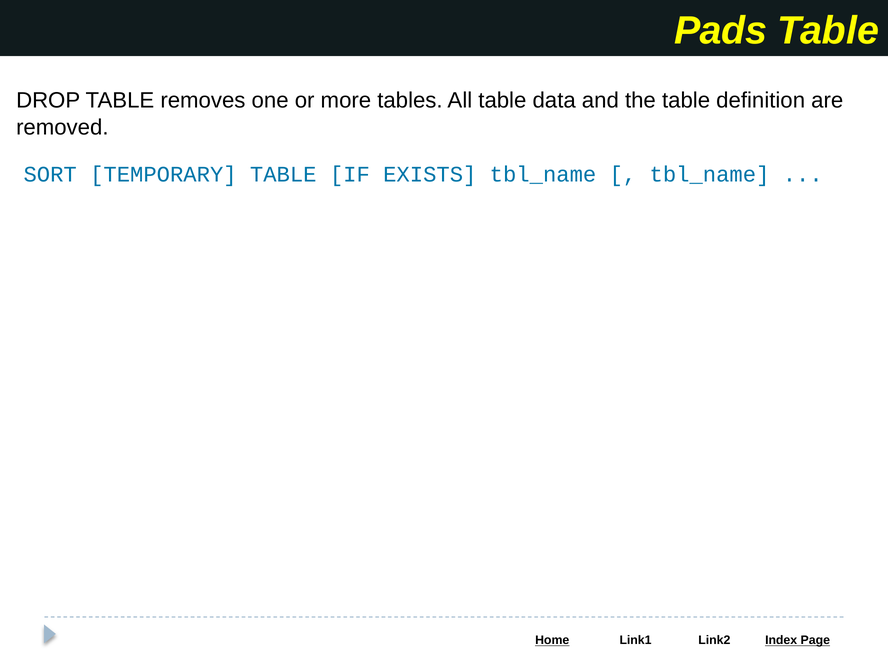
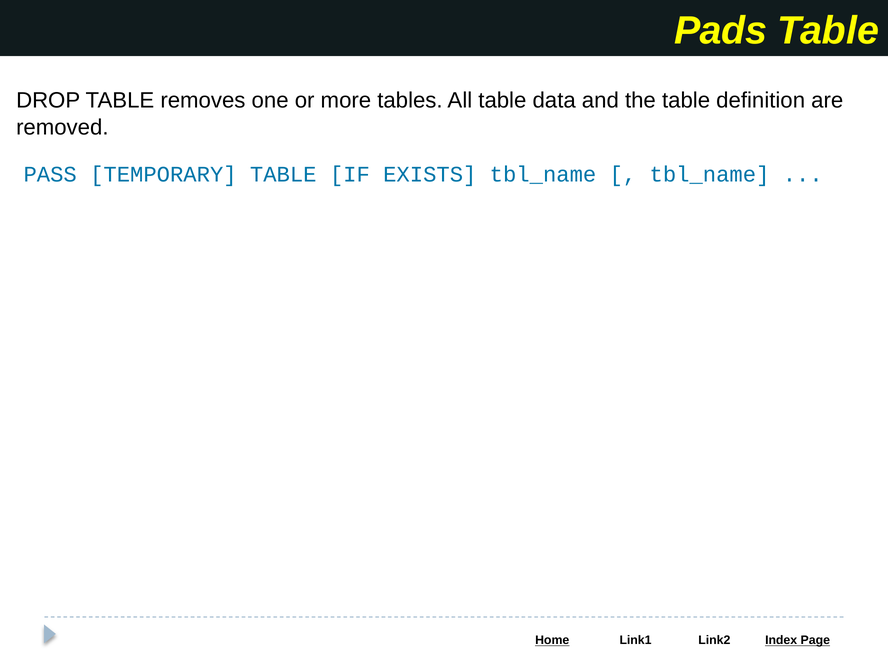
SORT: SORT -> PASS
